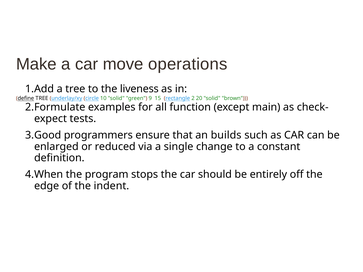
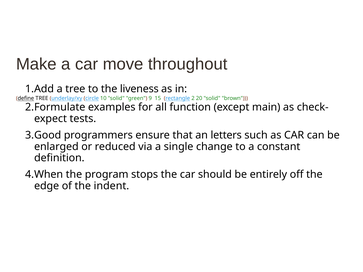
operations: operations -> throughout
builds: builds -> letters
